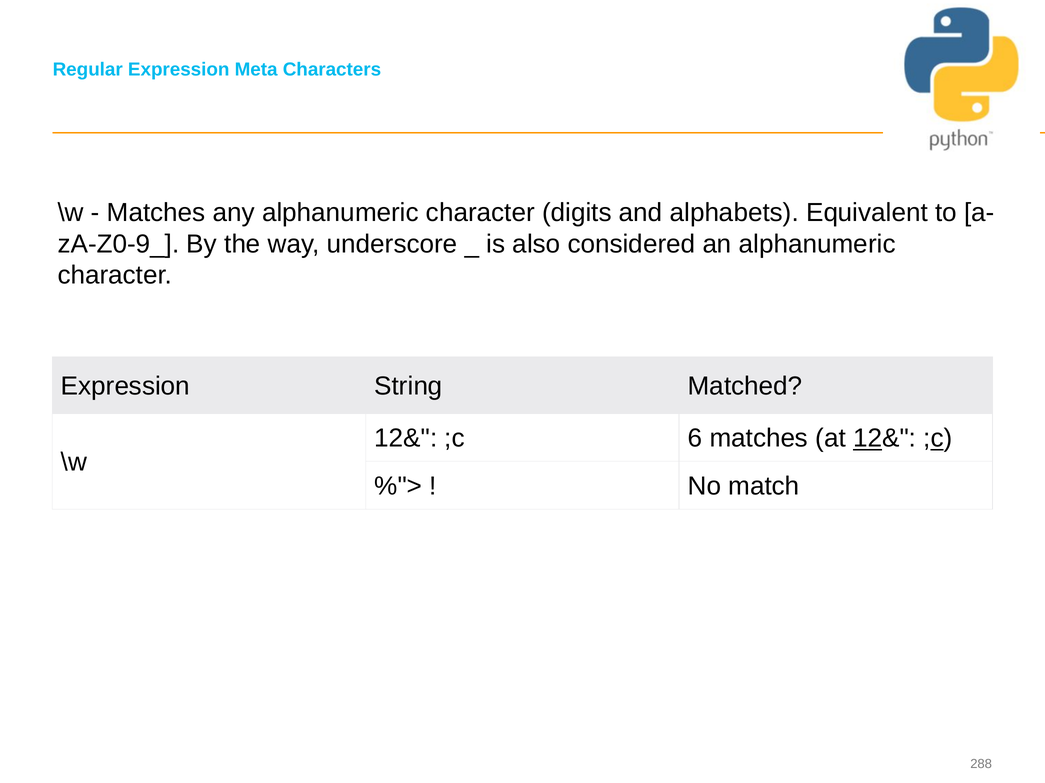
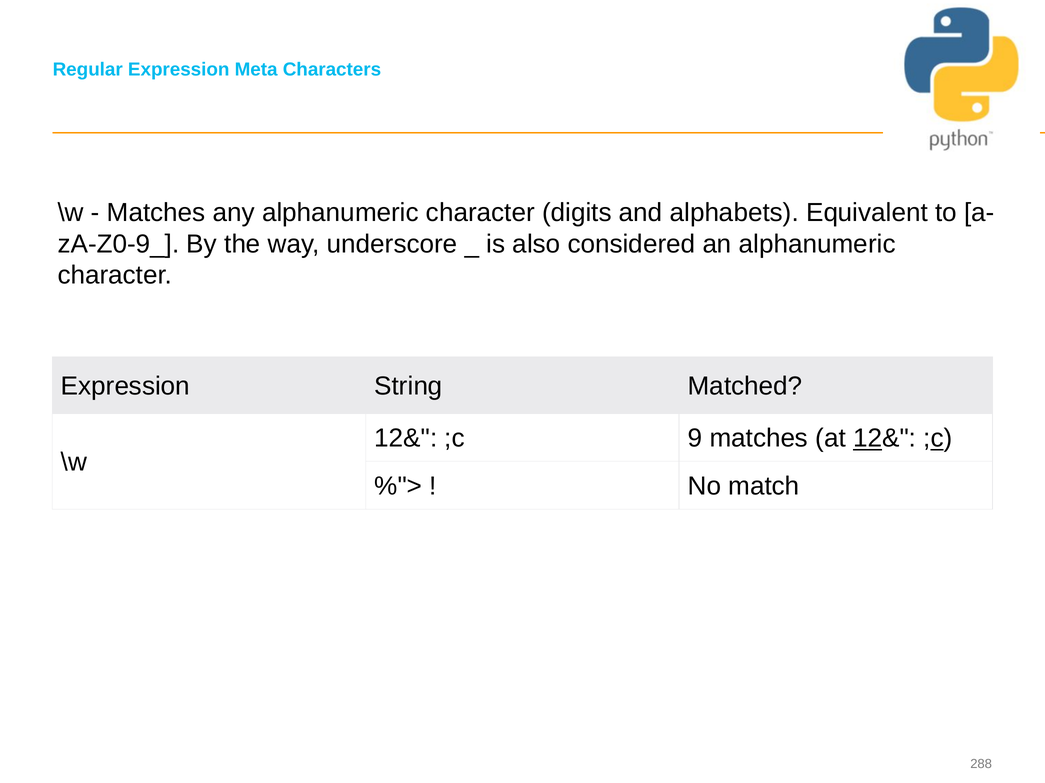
6: 6 -> 9
